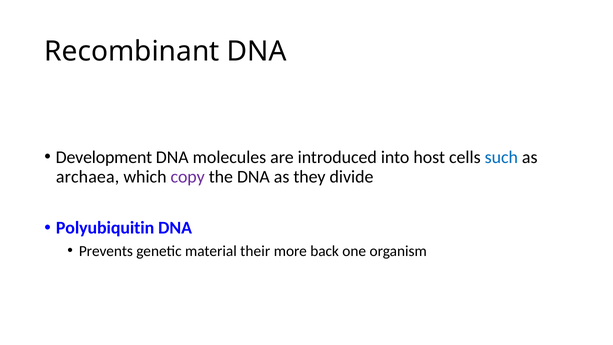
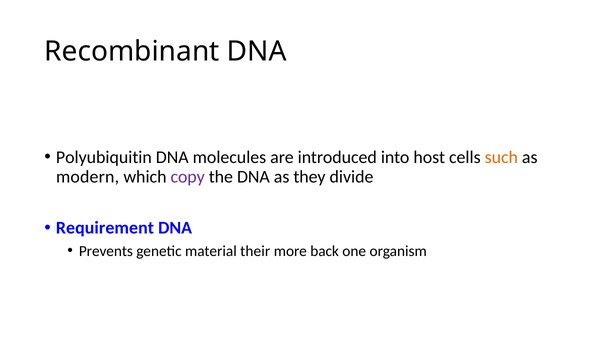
Development: Development -> Polyubiquitin
such colour: blue -> orange
archaea: archaea -> modern
Polyubiquitin: Polyubiquitin -> Requirement
